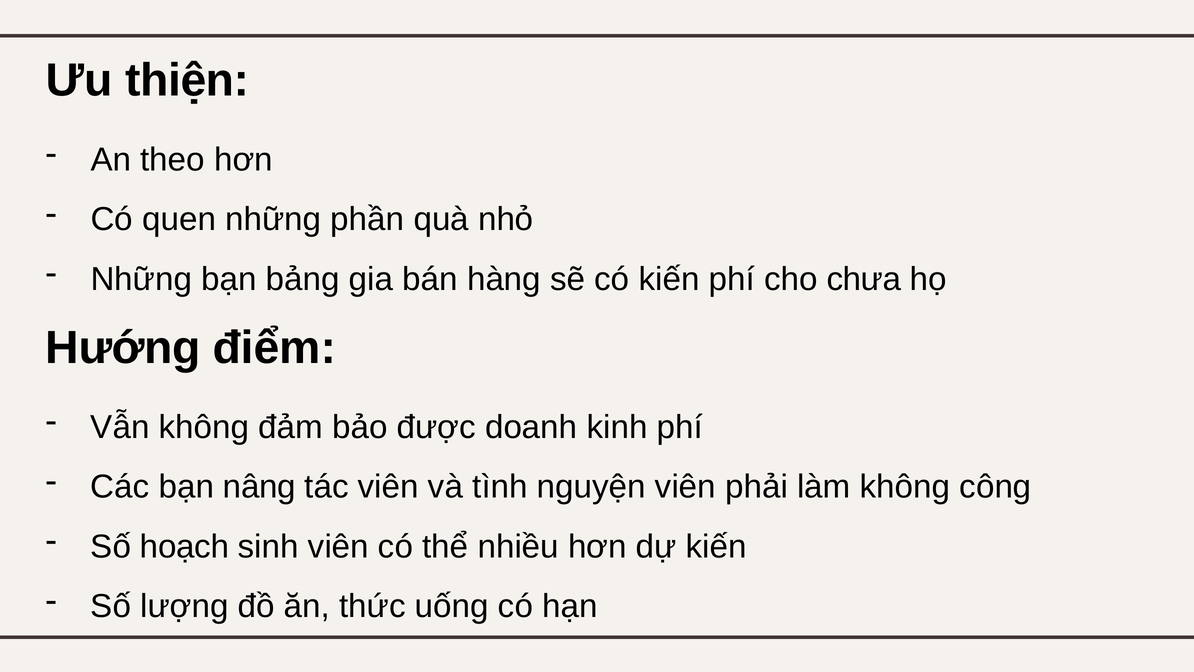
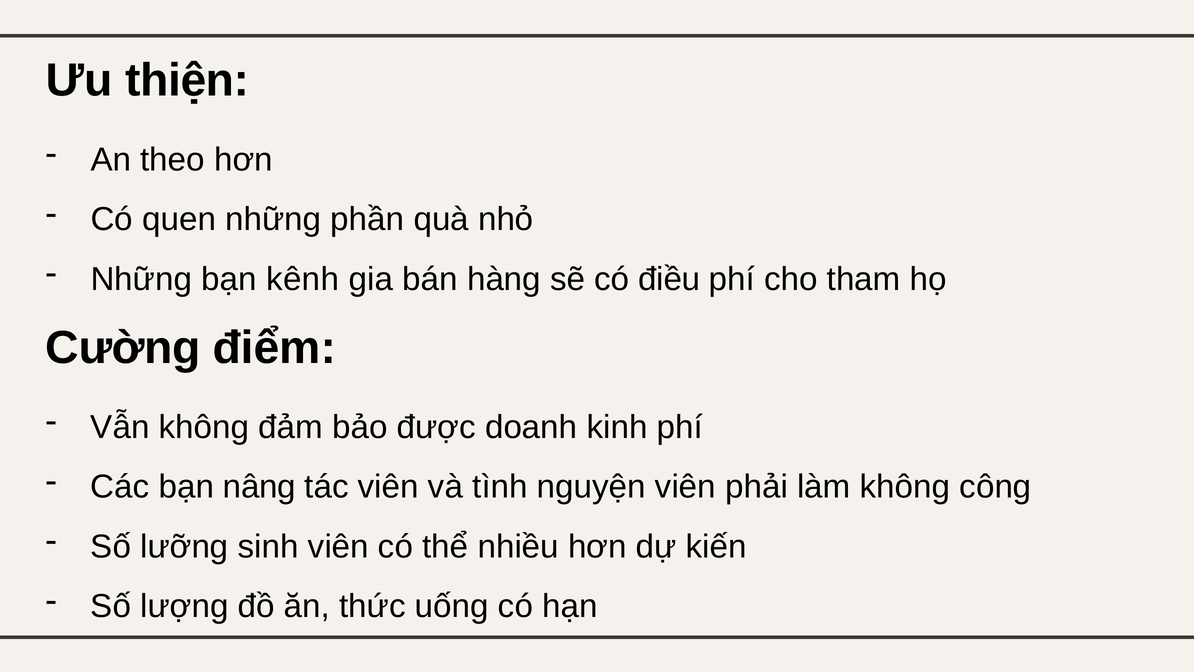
bảng: bảng -> kênh
có kiến: kiến -> điều
chưa: chưa -> tham
Hướng: Hướng -> Cường
hoạch: hoạch -> lưỡng
